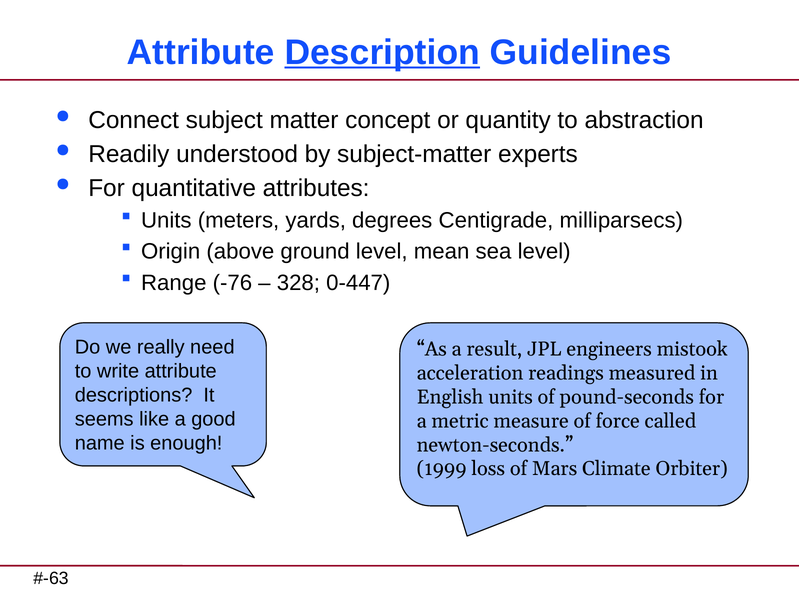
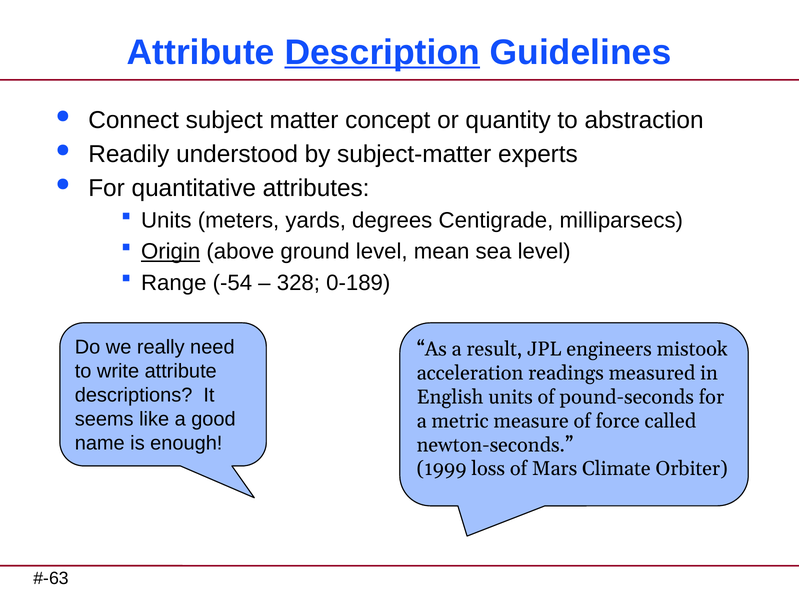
Origin underline: none -> present
-76: -76 -> -54
0-447: 0-447 -> 0-189
